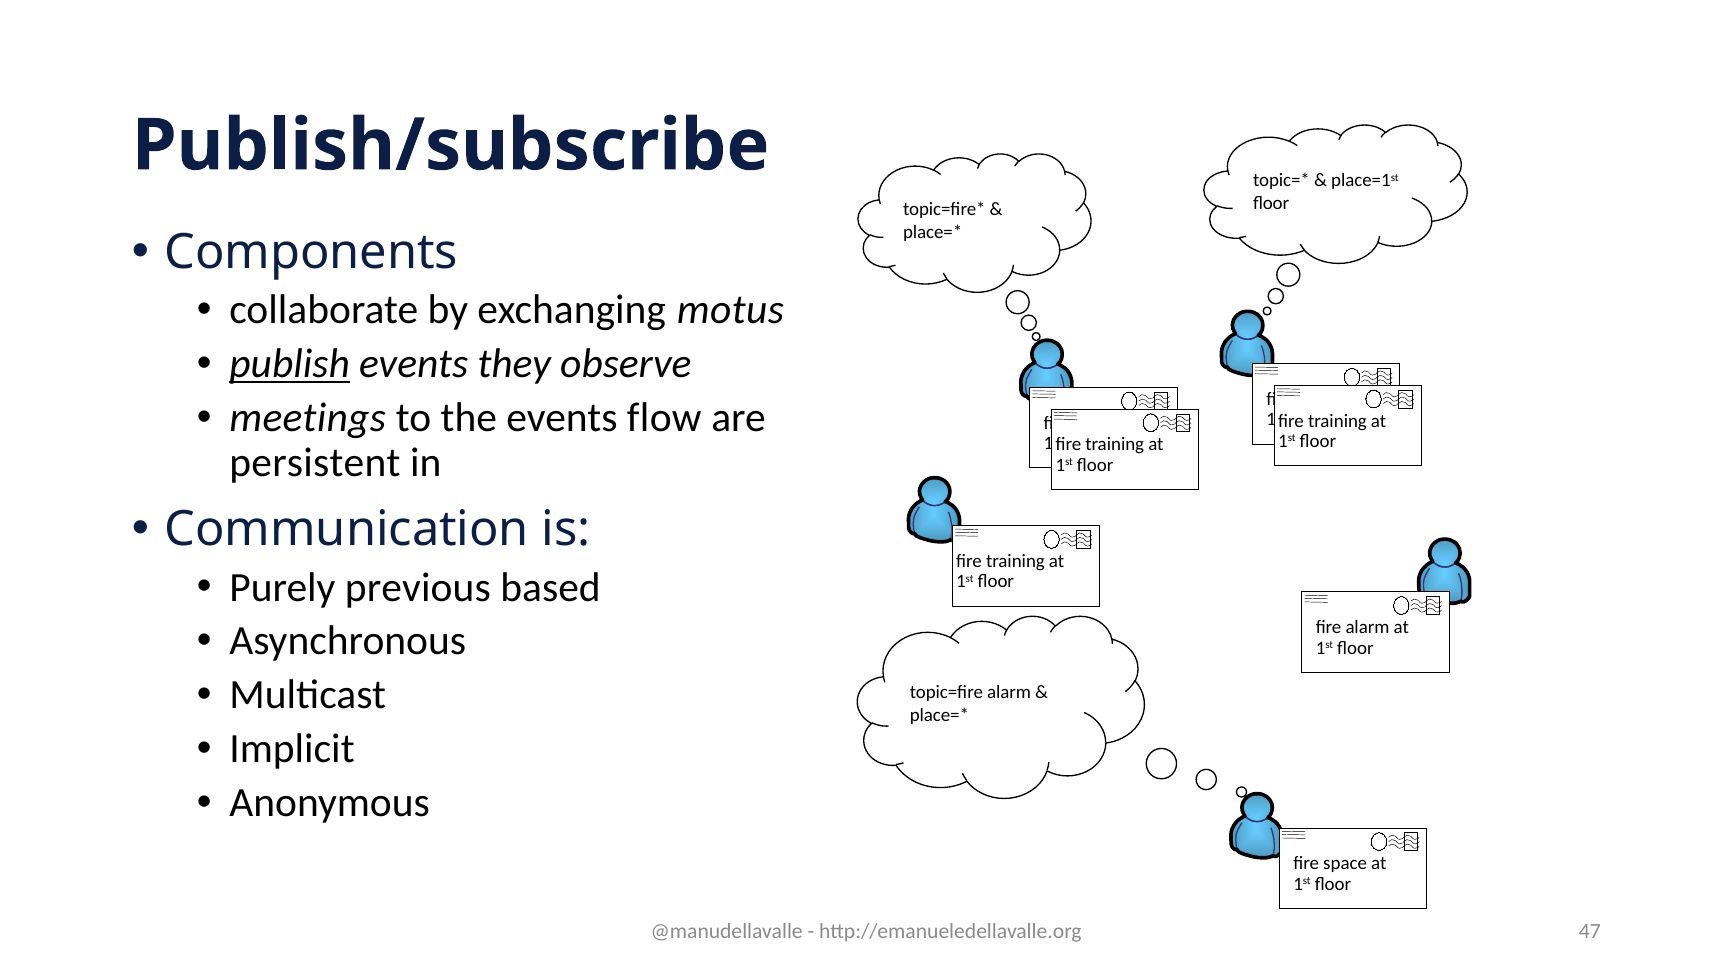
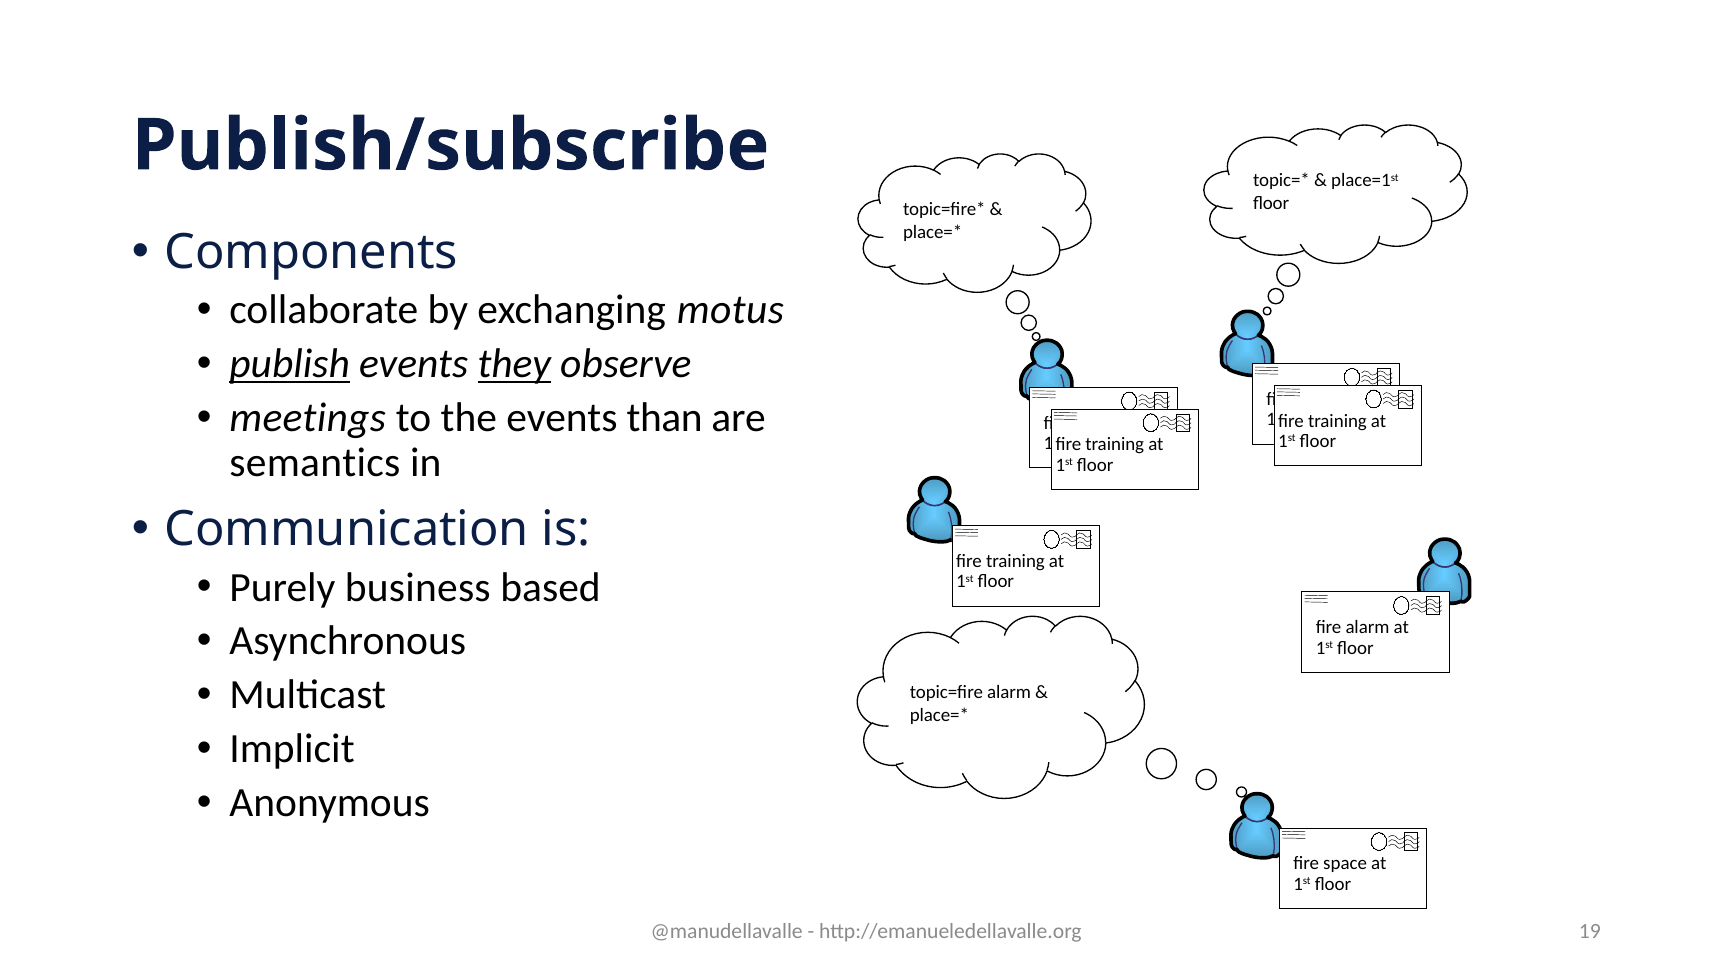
they underline: none -> present
flow: flow -> than
persistent: persistent -> semantics
previous: previous -> business
47: 47 -> 19
